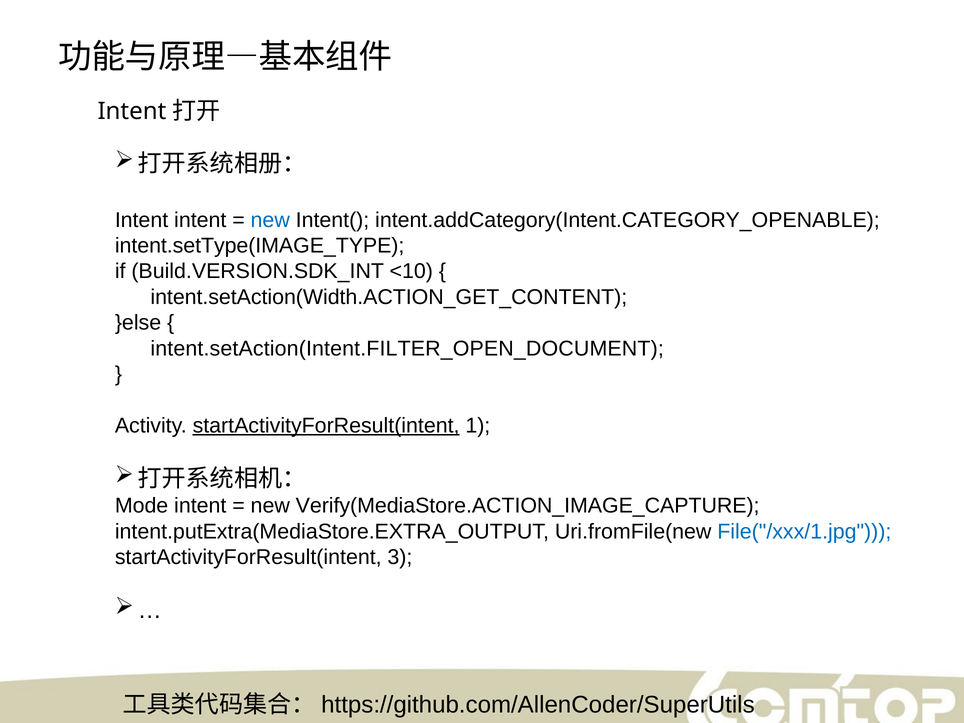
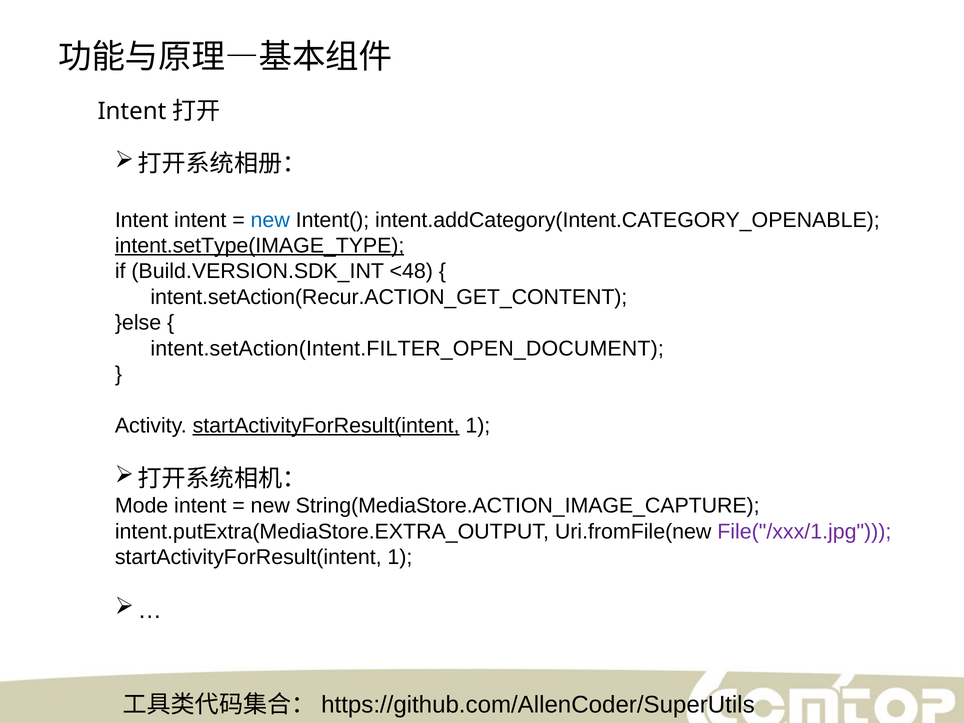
intent.setType(IMAGE_TYPE underline: none -> present
<10: <10 -> <48
intent.setAction(Width.ACTION_GET_CONTENT: intent.setAction(Width.ACTION_GET_CONTENT -> intent.setAction(Recur.ACTION_GET_CONTENT
Verify(MediaStore.ACTION_IMAGE_CAPTURE: Verify(MediaStore.ACTION_IMAGE_CAPTURE -> String(MediaStore.ACTION_IMAGE_CAPTURE
File("/xxx/1.jpg colour: blue -> purple
3 at (400, 557): 3 -> 1
